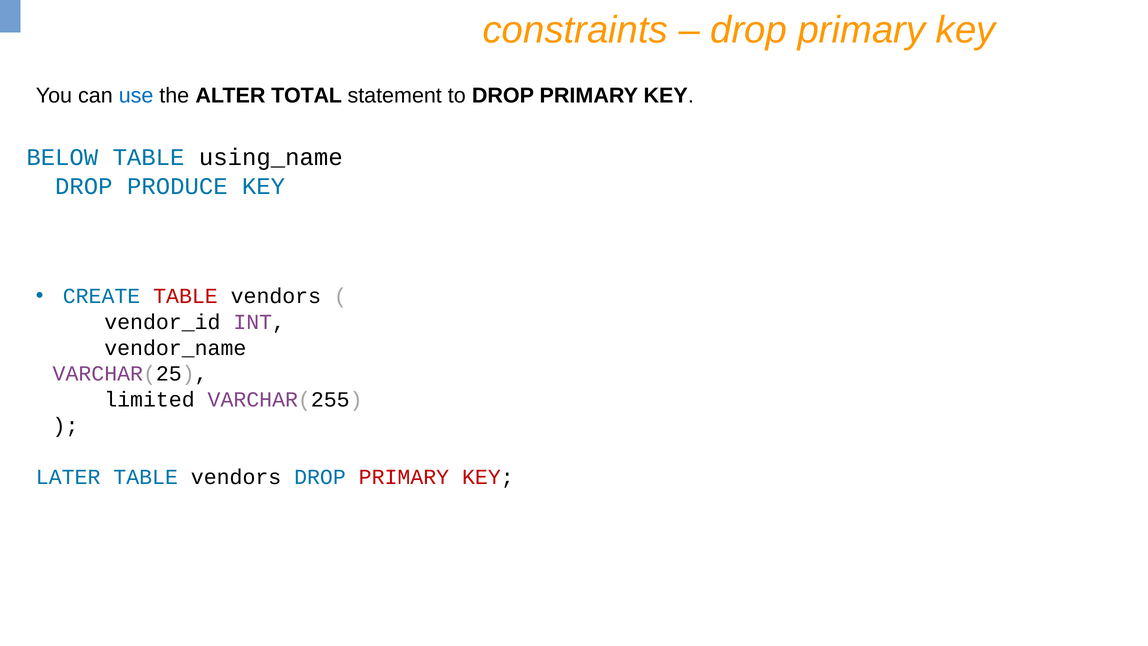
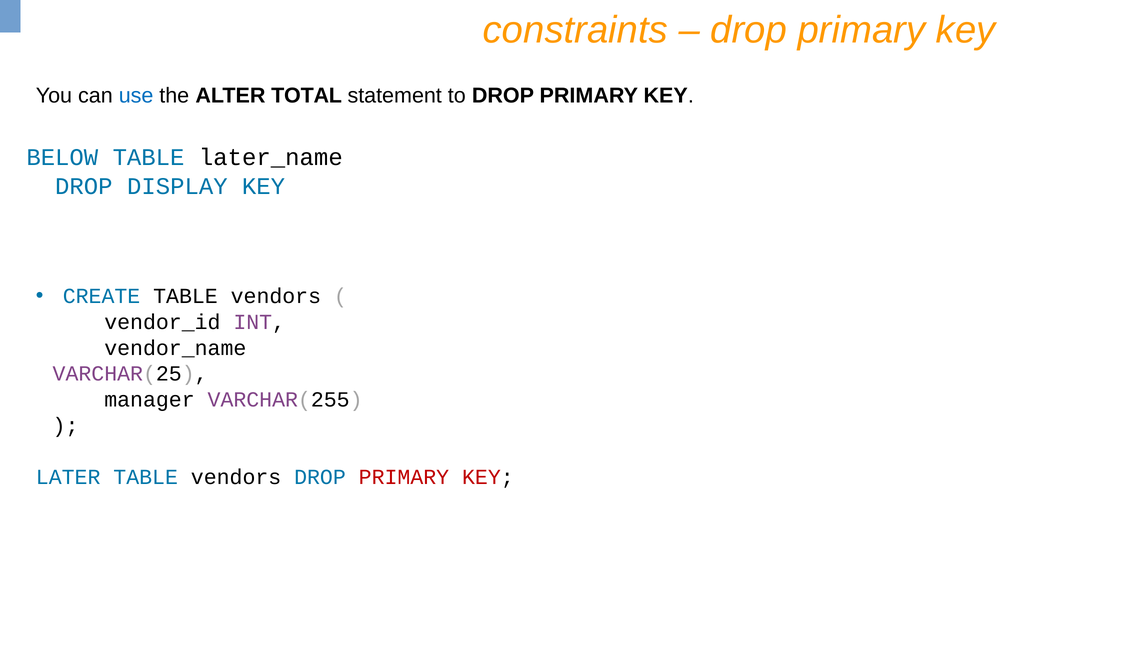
using_name: using_name -> later_name
PRODUCE: PRODUCE -> DISPLAY
TABLE at (185, 296) colour: red -> black
limited: limited -> manager
